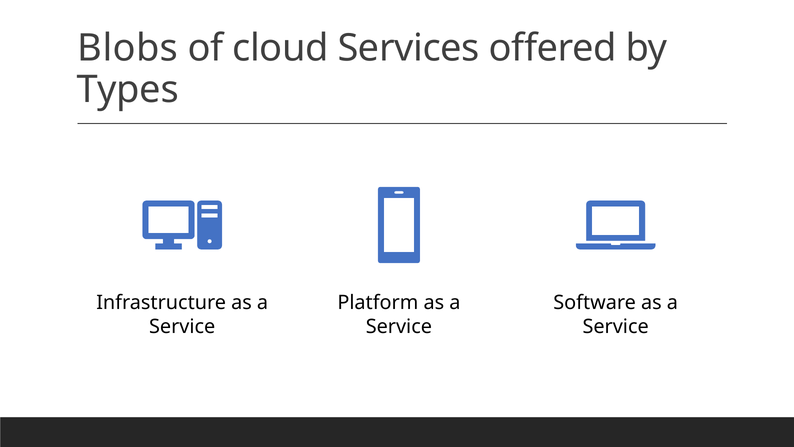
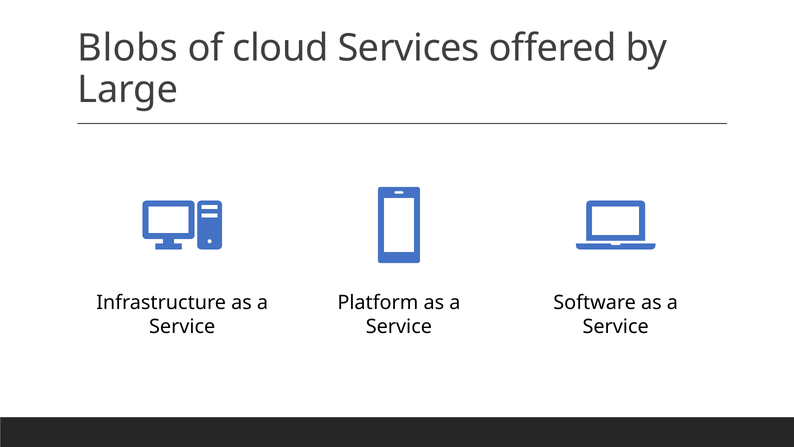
Types: Types -> Large
